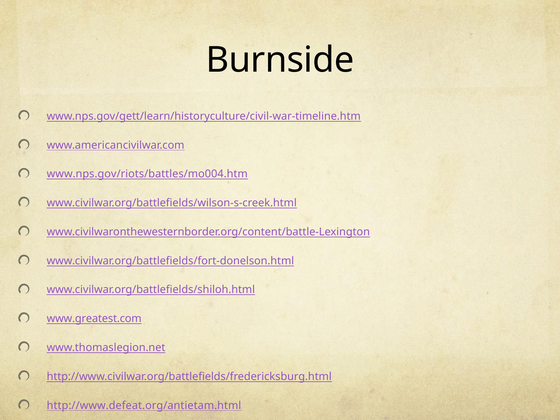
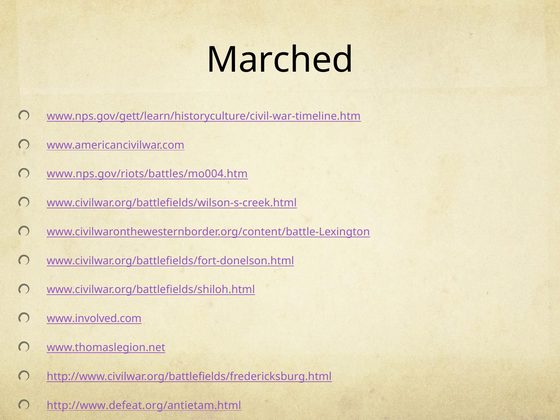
Burnside: Burnside -> Marched
www.greatest.com: www.greatest.com -> www.involved.com
